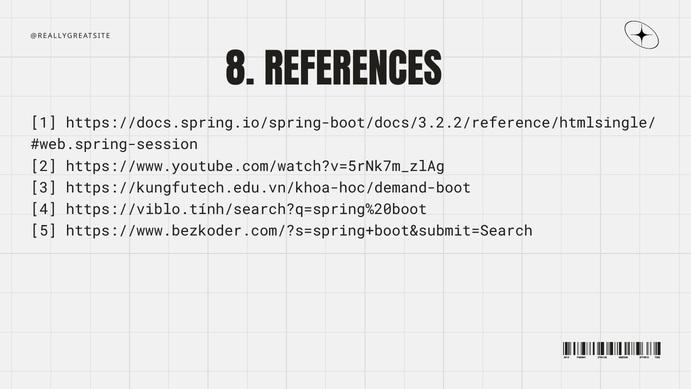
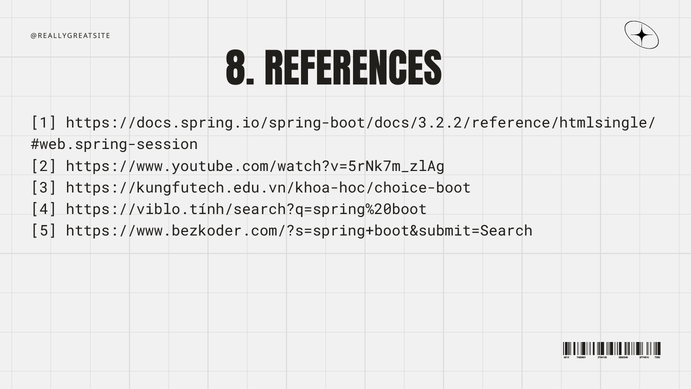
https://kungfutech.edu.vn/khoa-hoc/demand-boot: https://kungfutech.edu.vn/khoa-hoc/demand-boot -> https://kungfutech.edu.vn/khoa-hoc/choice-boot
